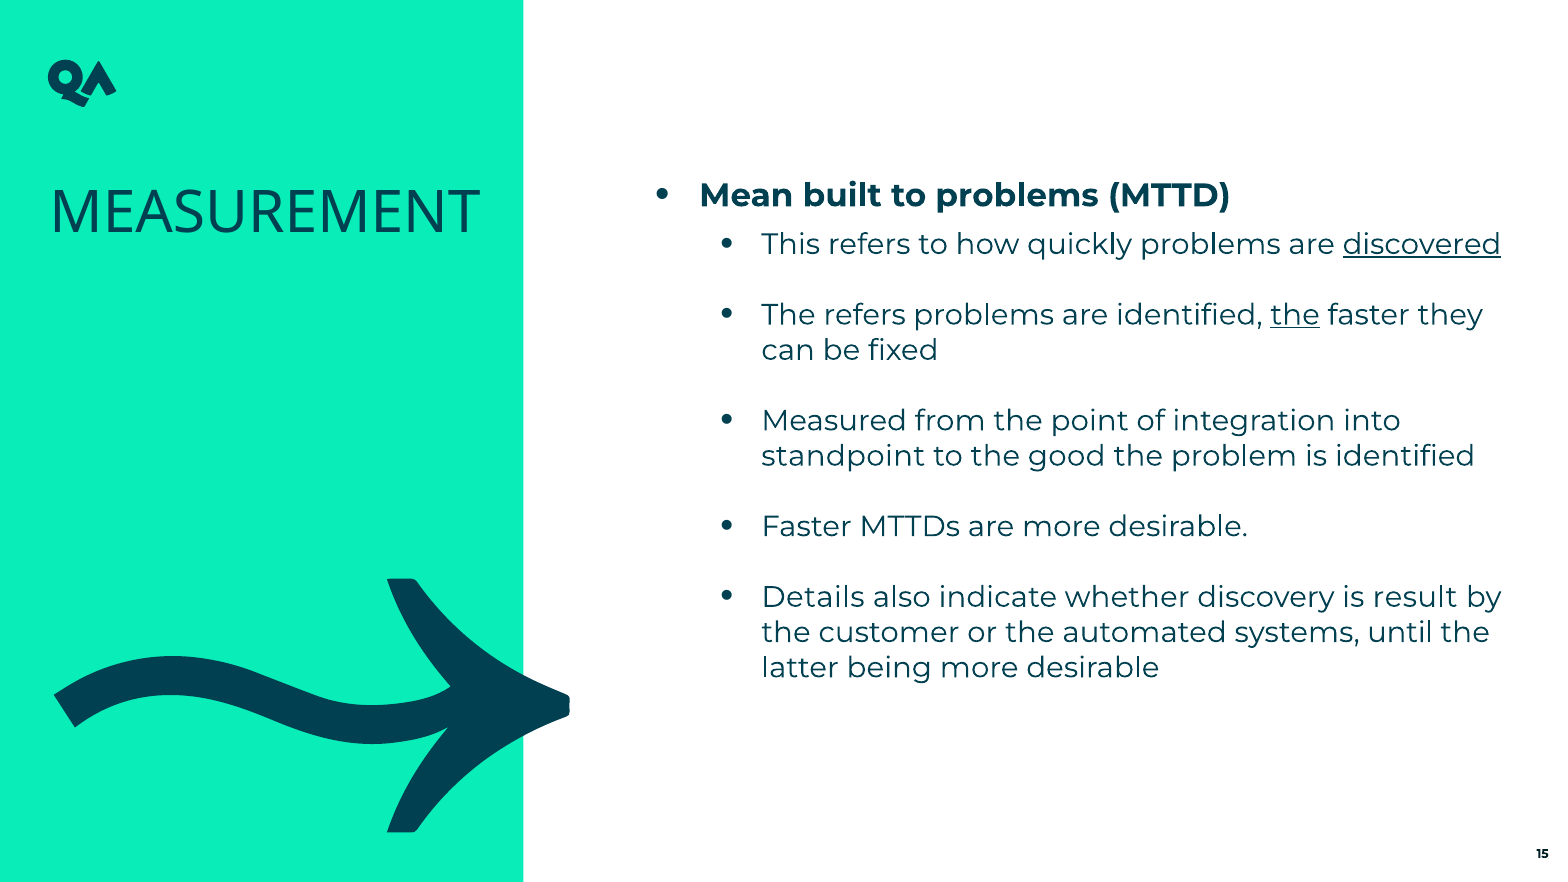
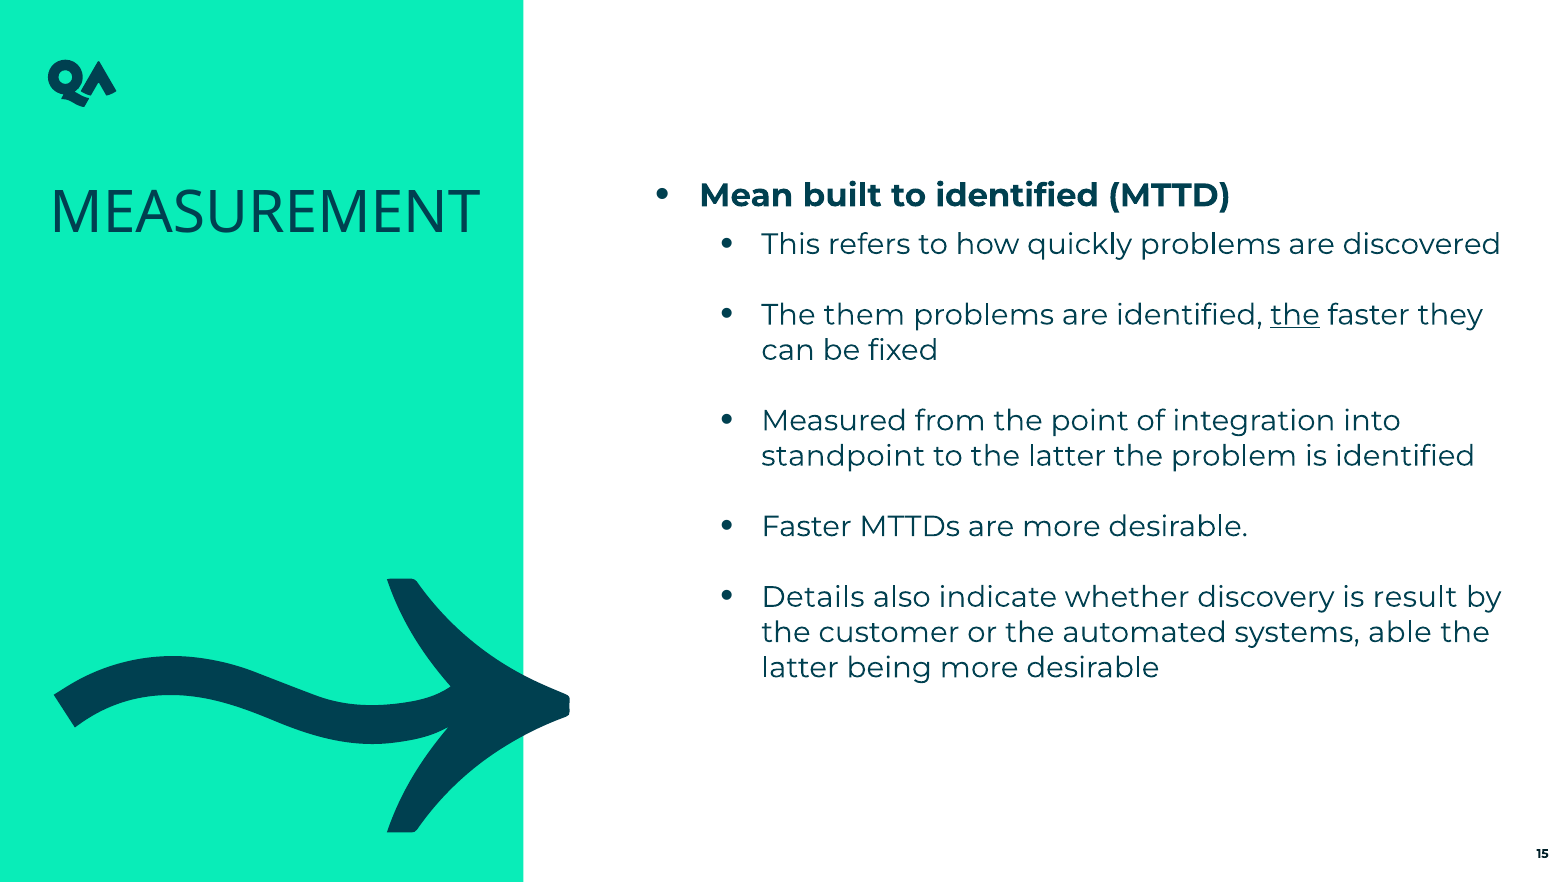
to problems: problems -> identified
discovered underline: present -> none
The refers: refers -> them
to the good: good -> latter
until: until -> able
